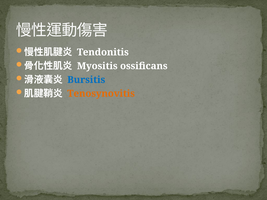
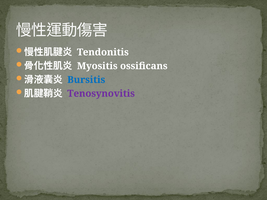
Tenosynovitis colour: orange -> purple
